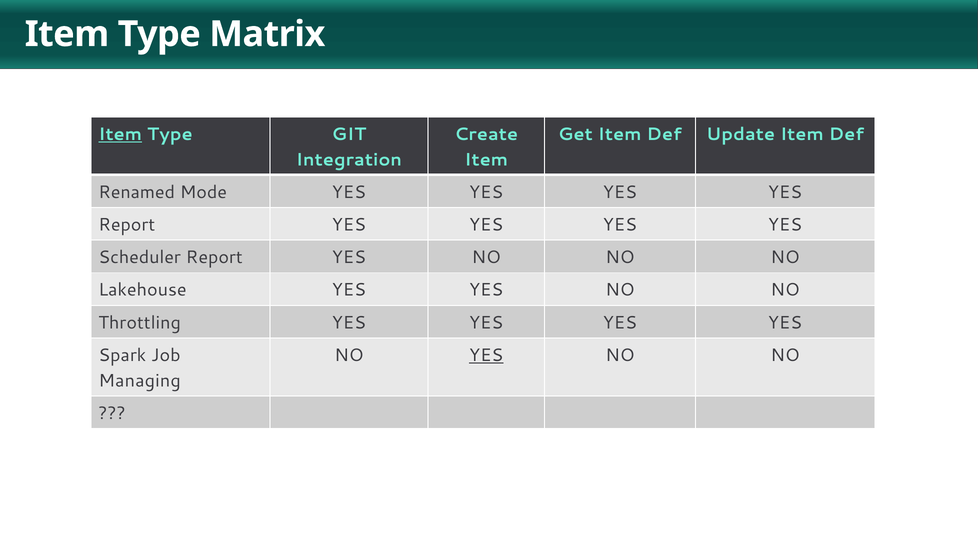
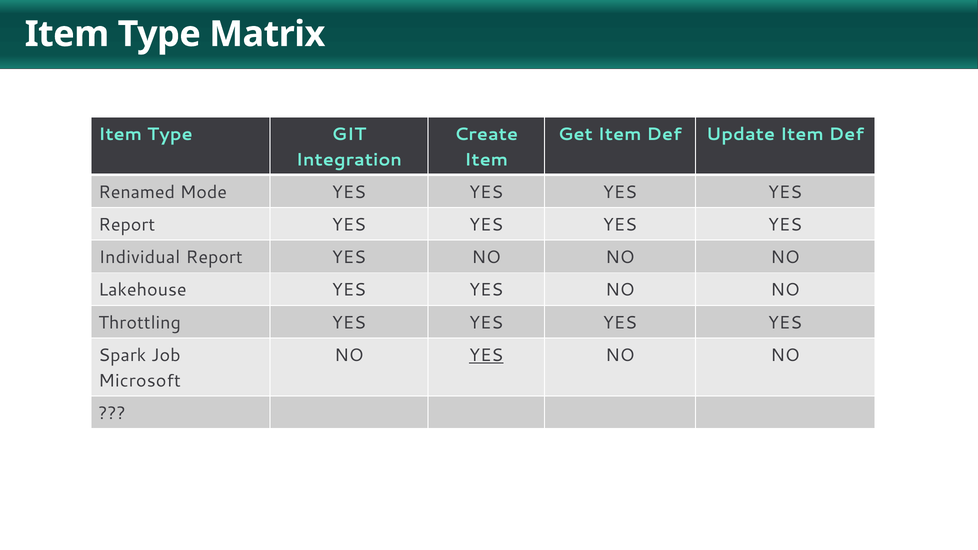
Item at (120, 134) underline: present -> none
Scheduler: Scheduler -> Individual
Managing: Managing -> Microsoft
